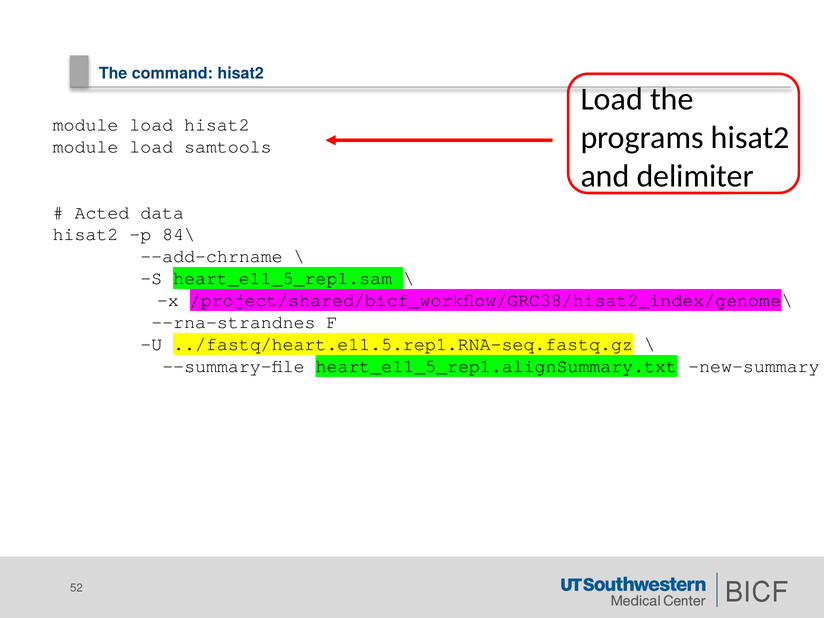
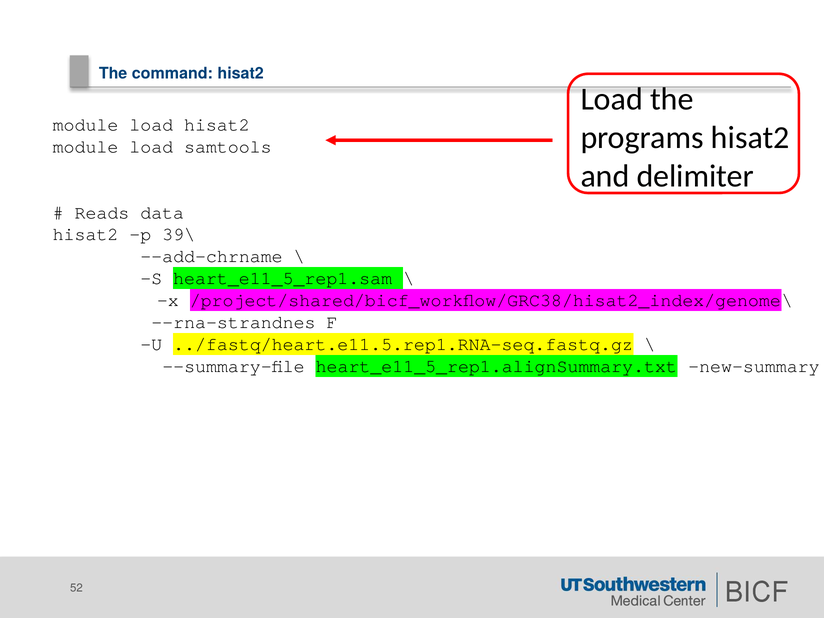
Acted: Acted -> Reads
84\: 84\ -> 39\
